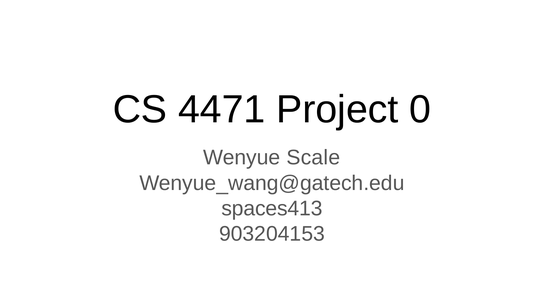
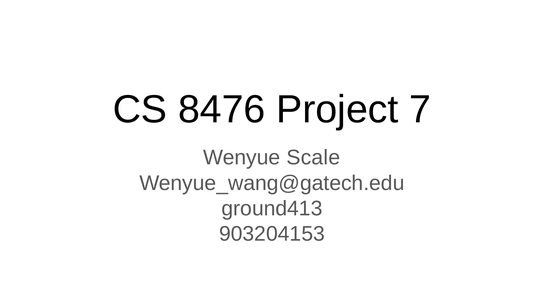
4471: 4471 -> 8476
0: 0 -> 7
spaces413: spaces413 -> ground413
